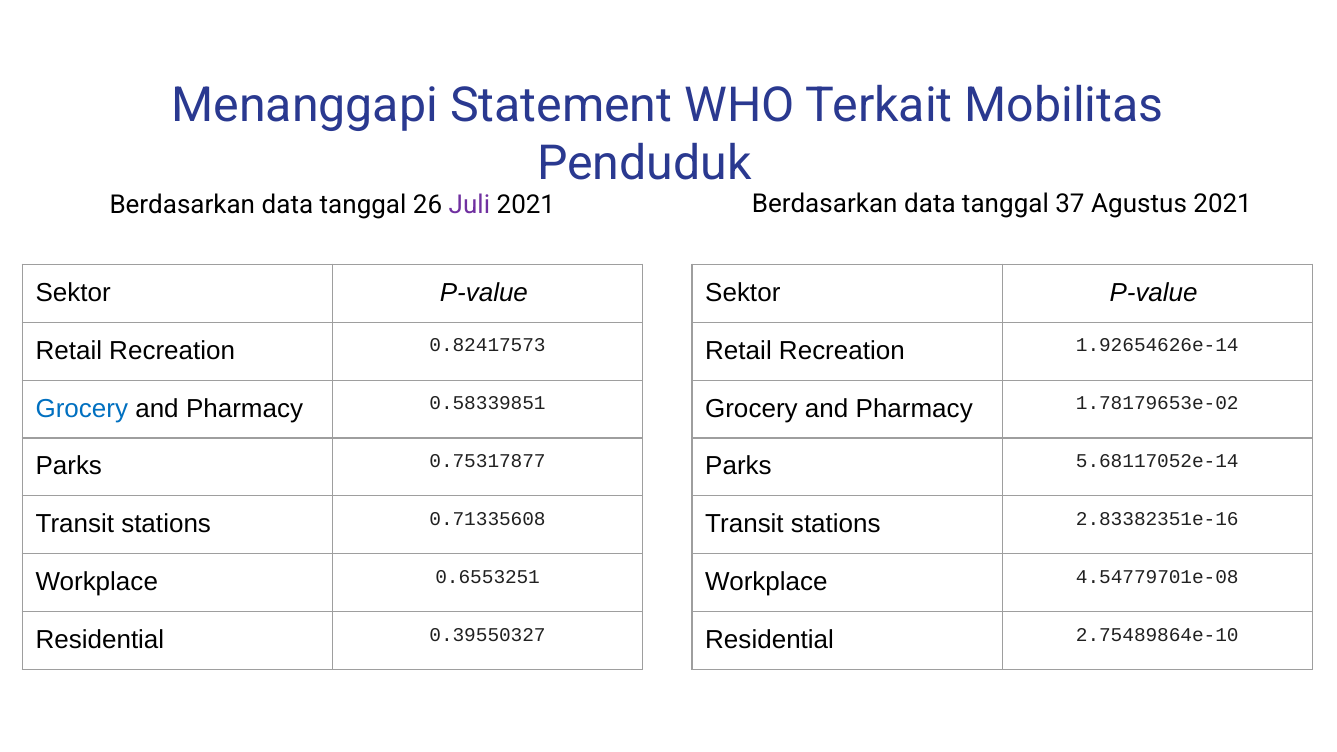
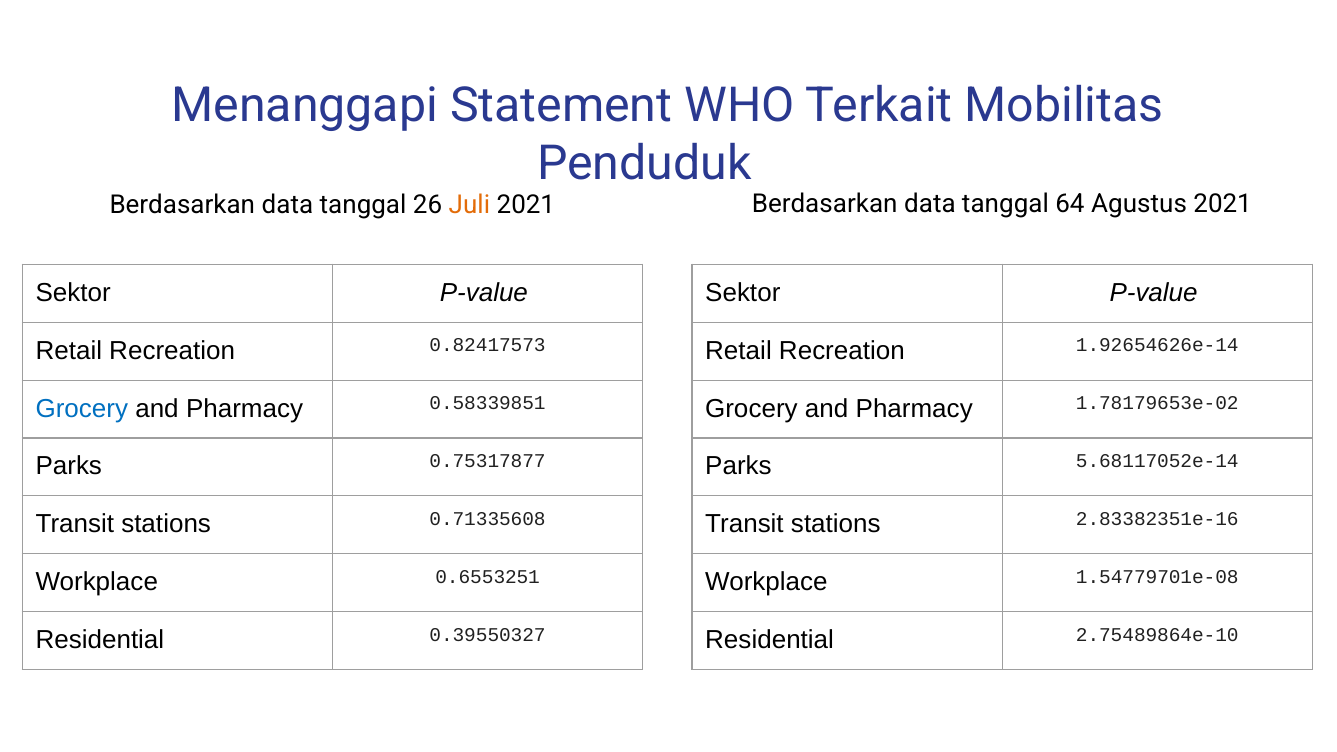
Juli colour: purple -> orange
37: 37 -> 64
4.54779701e-08: 4.54779701e-08 -> 1.54779701e-08
